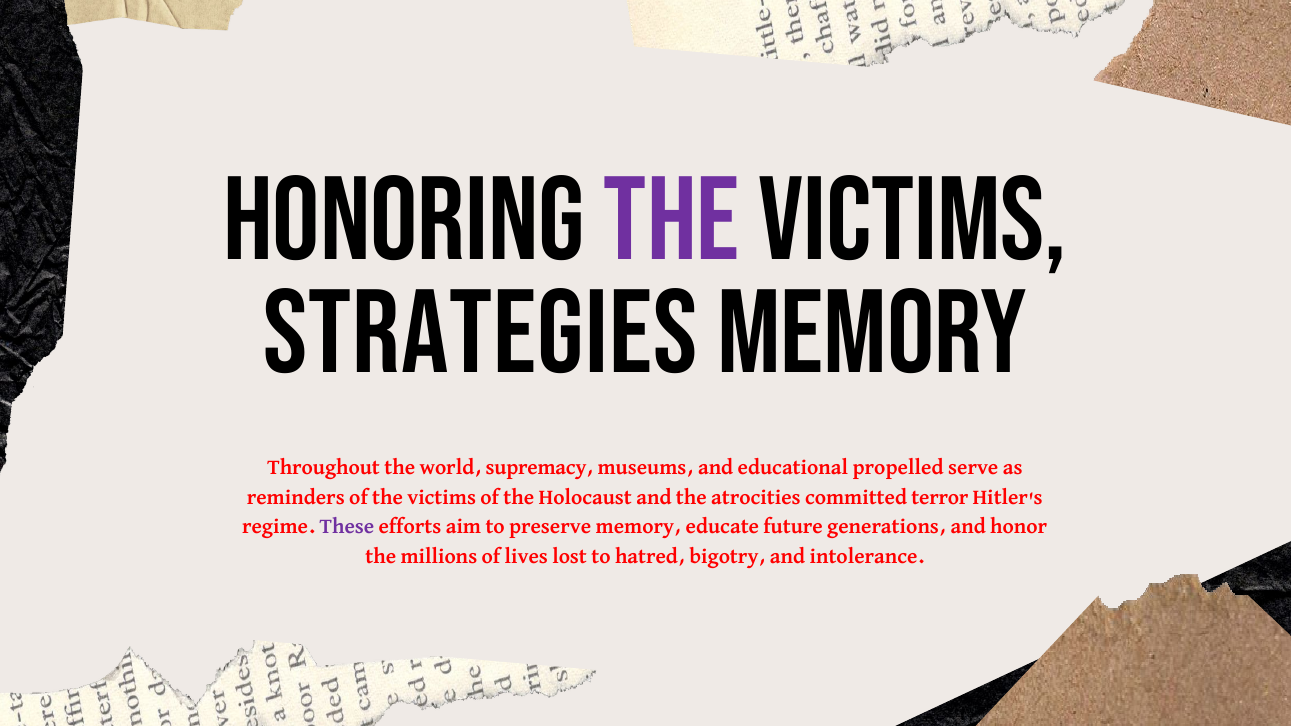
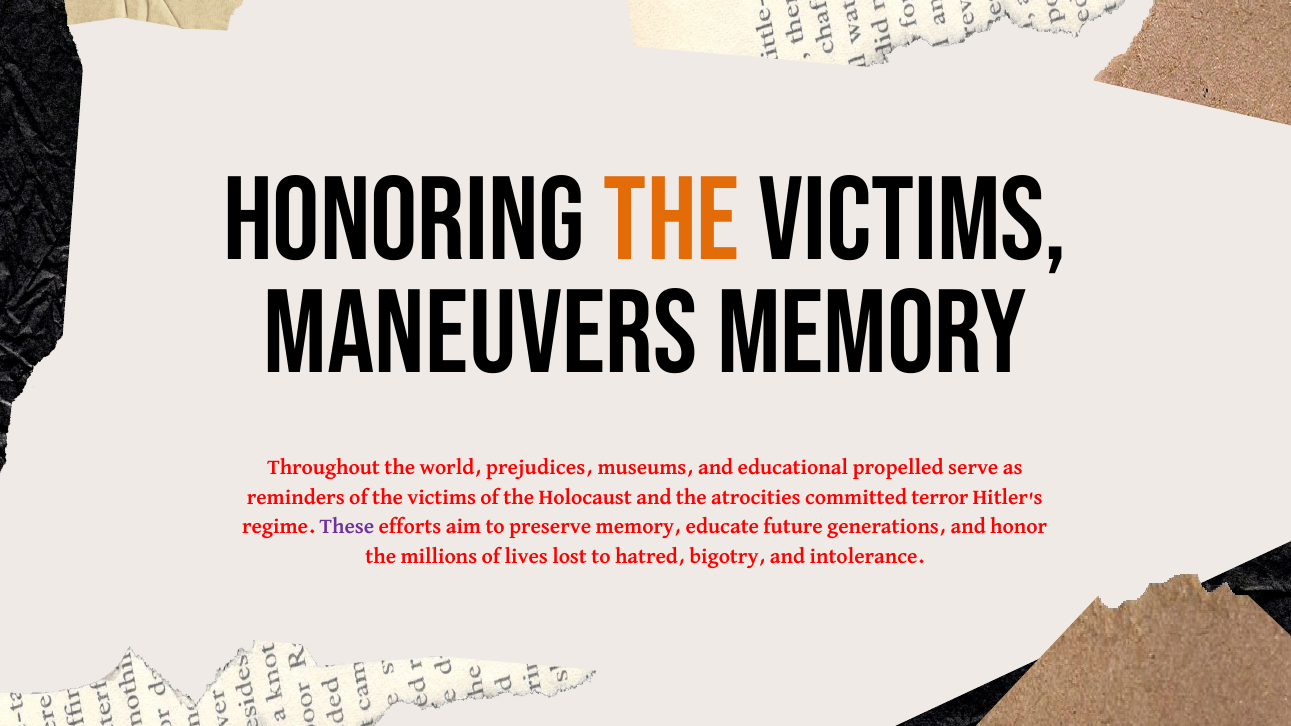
the at (672, 220) colour: purple -> orange
Strategies: Strategies -> Maneuvers
supremacy: supremacy -> prejudices
